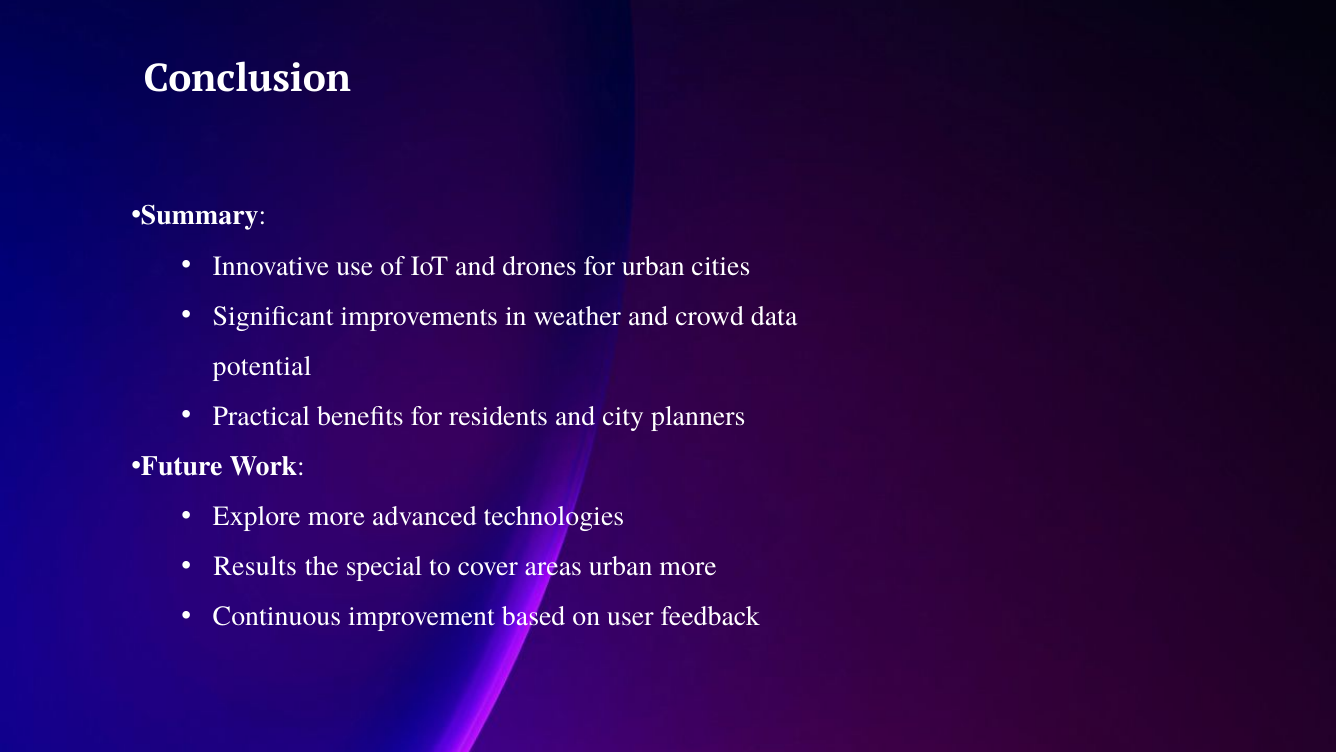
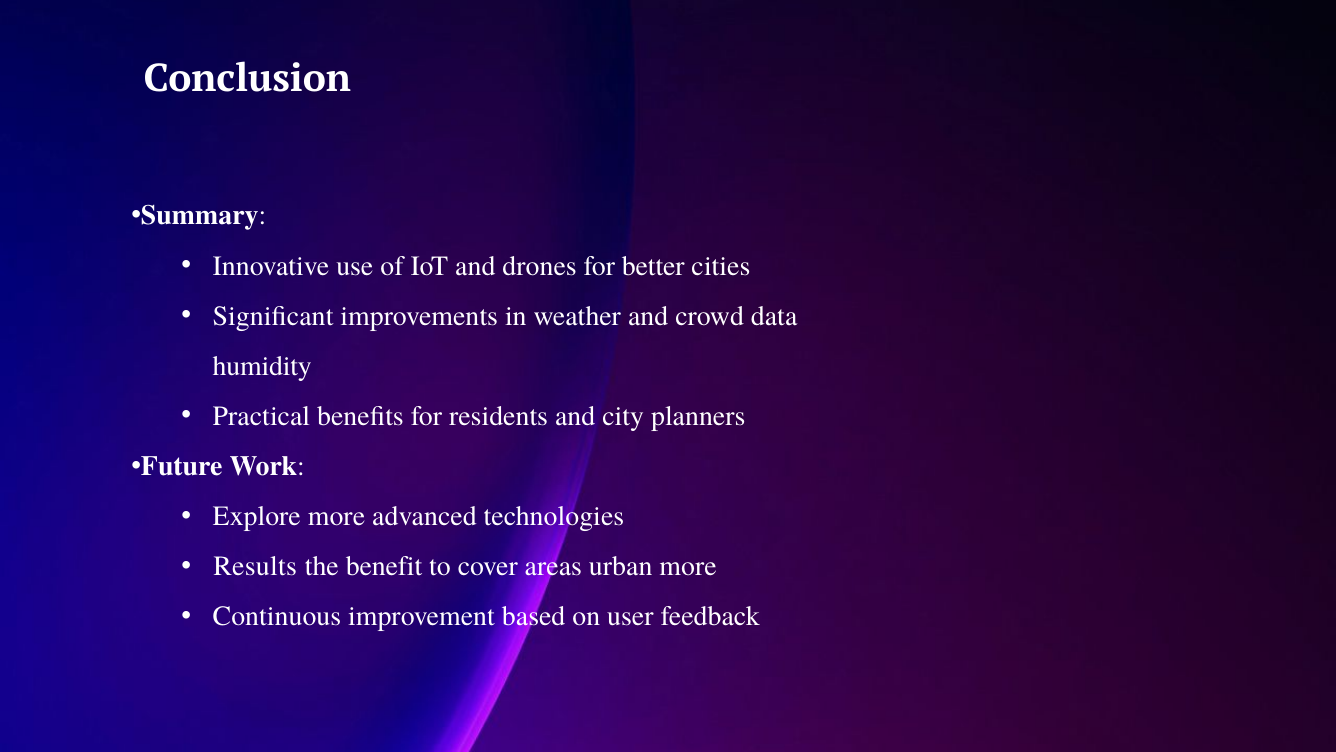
for urban: urban -> better
potential: potential -> humidity
special: special -> benefit
